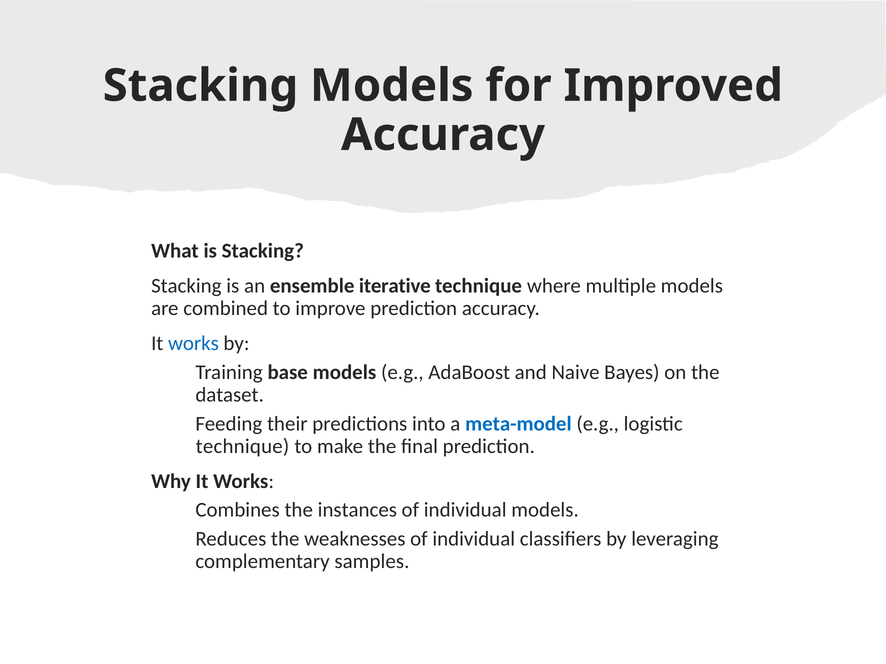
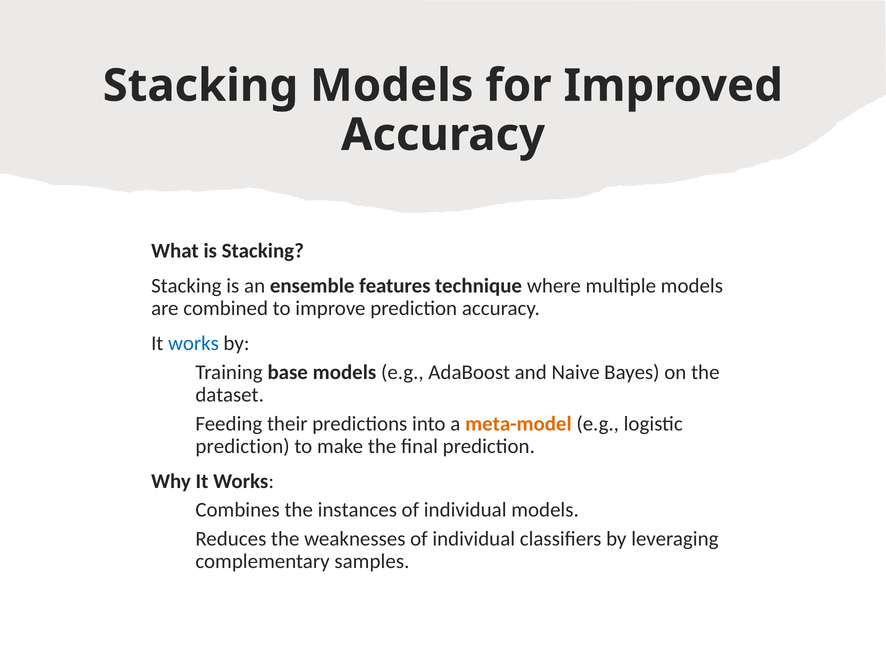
iterative: iterative -> features
meta-model colour: blue -> orange
technique at (242, 447): technique -> prediction
